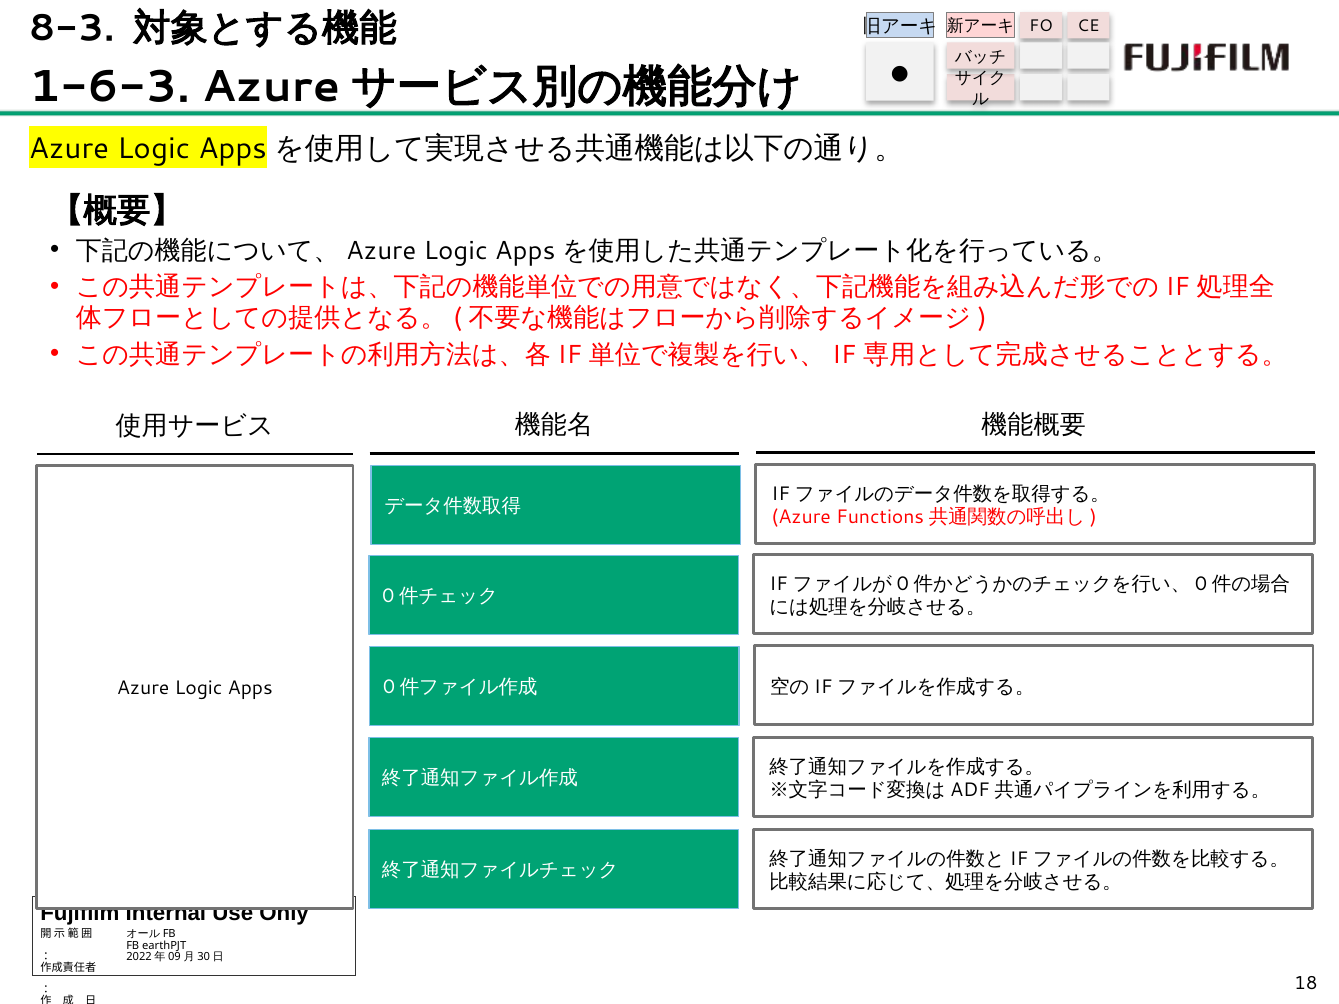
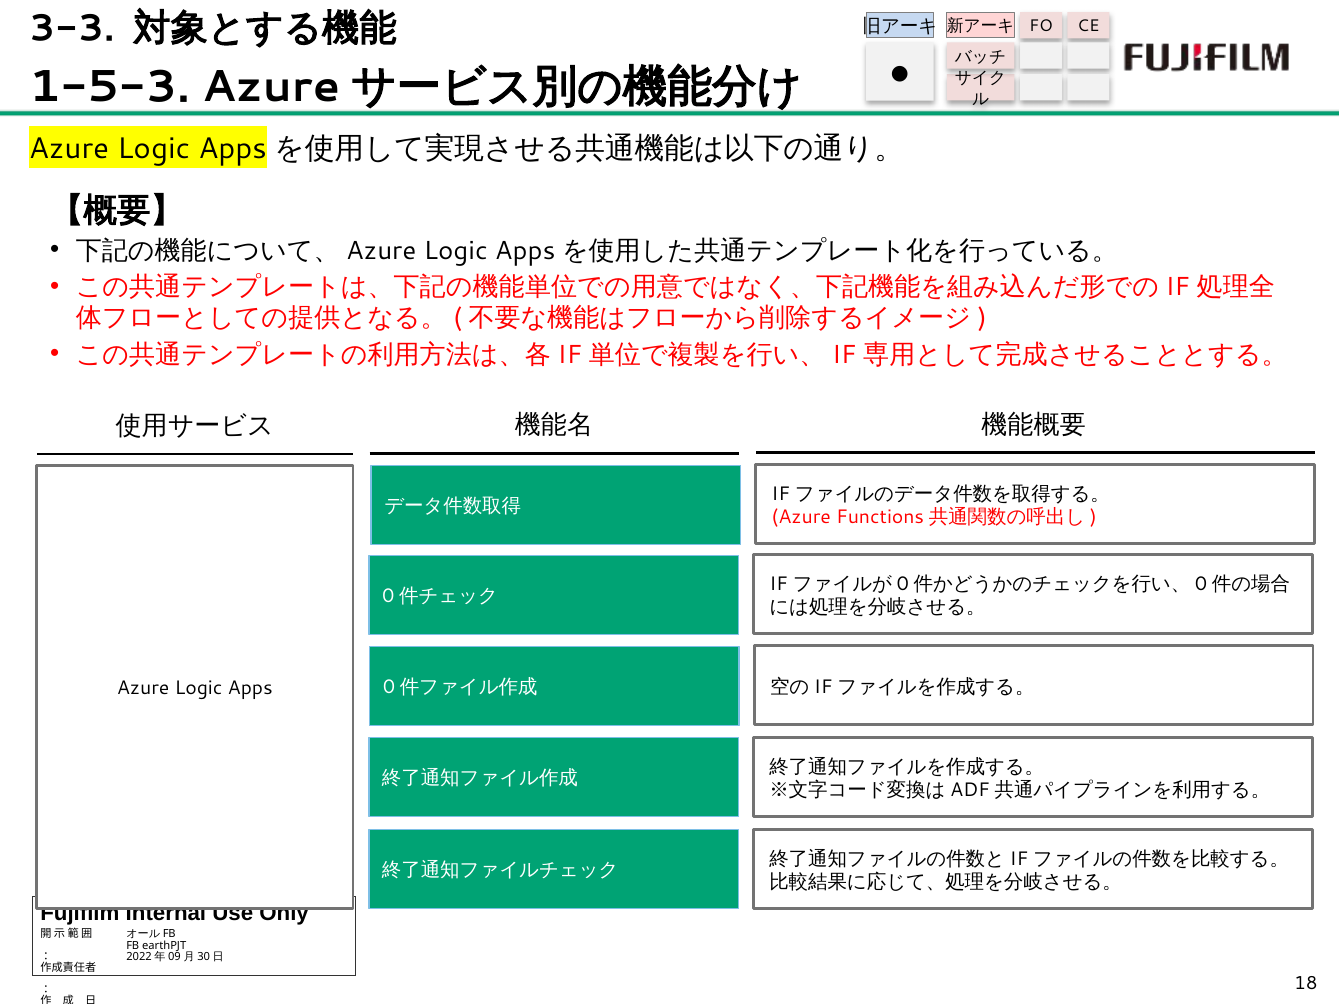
8-3: 8-3 -> 3-3
1-6-3: 1-6-3 -> 1-5-3
